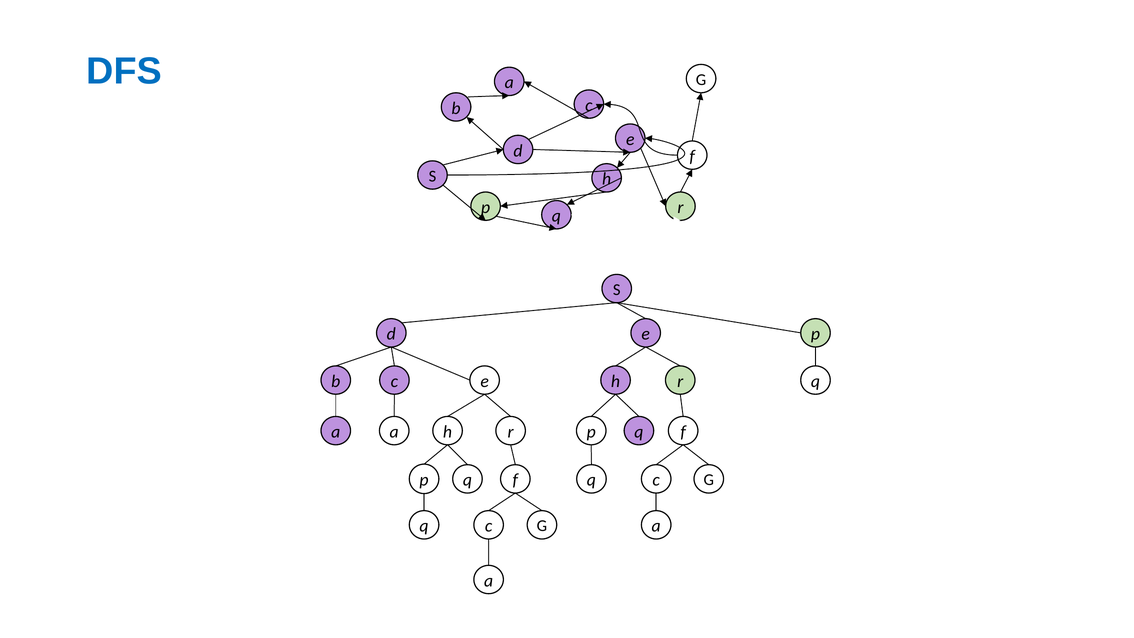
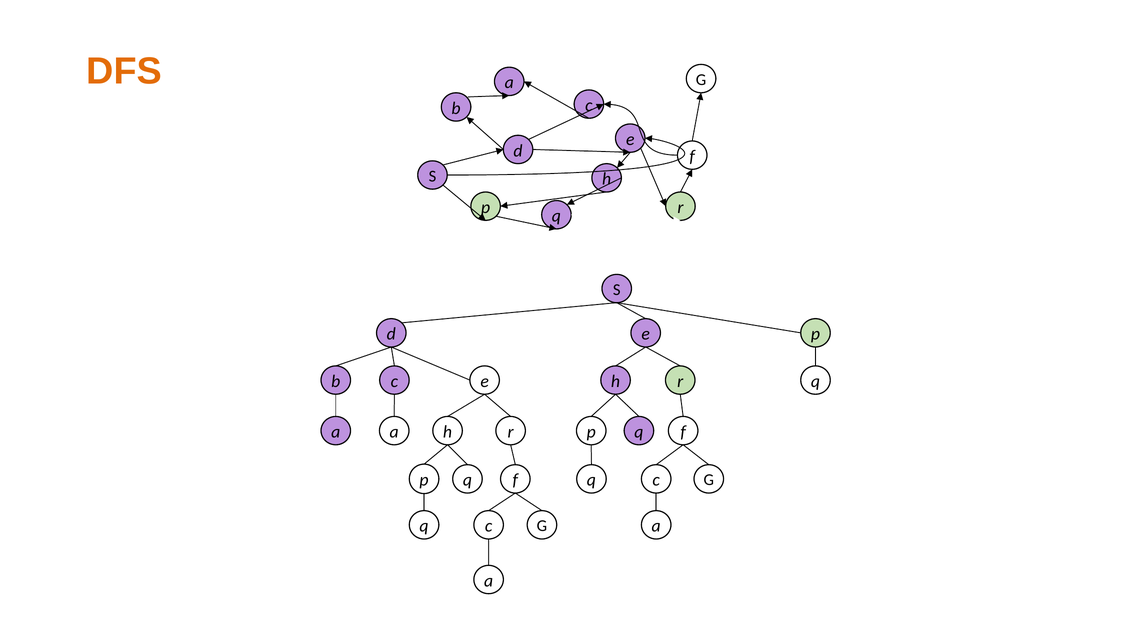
DFS colour: blue -> orange
